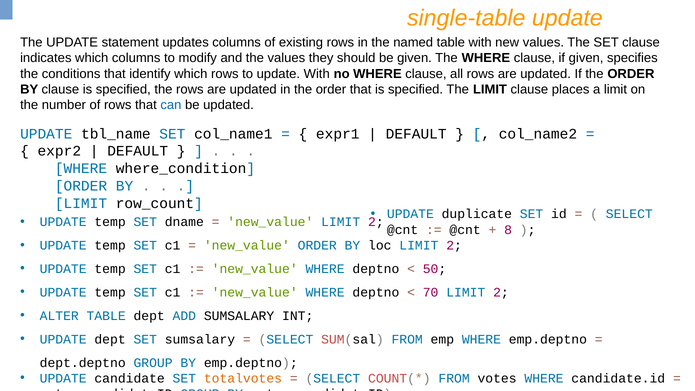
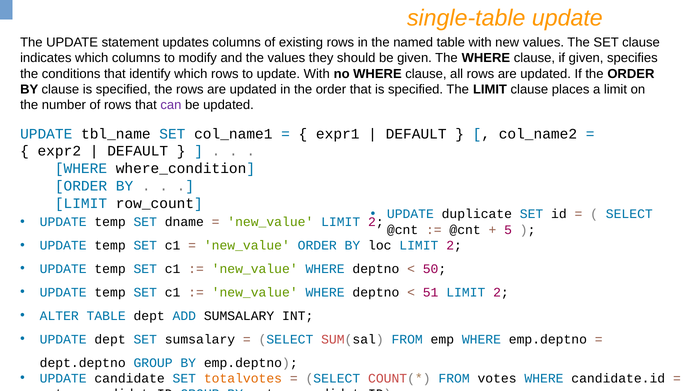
can colour: blue -> purple
8: 8 -> 5
70: 70 -> 51
